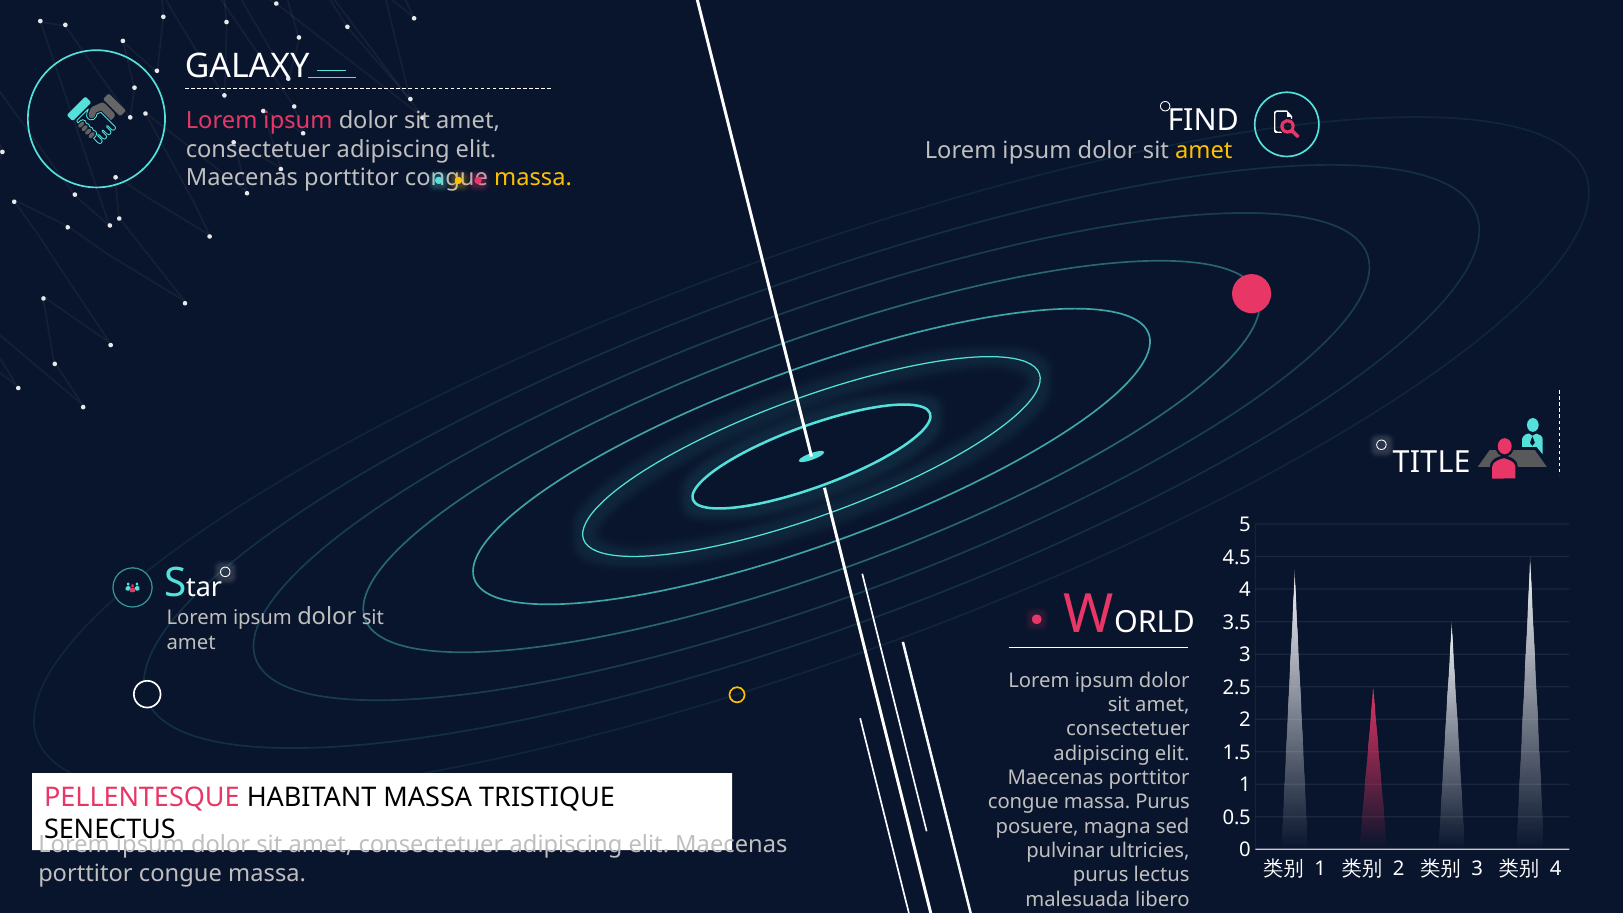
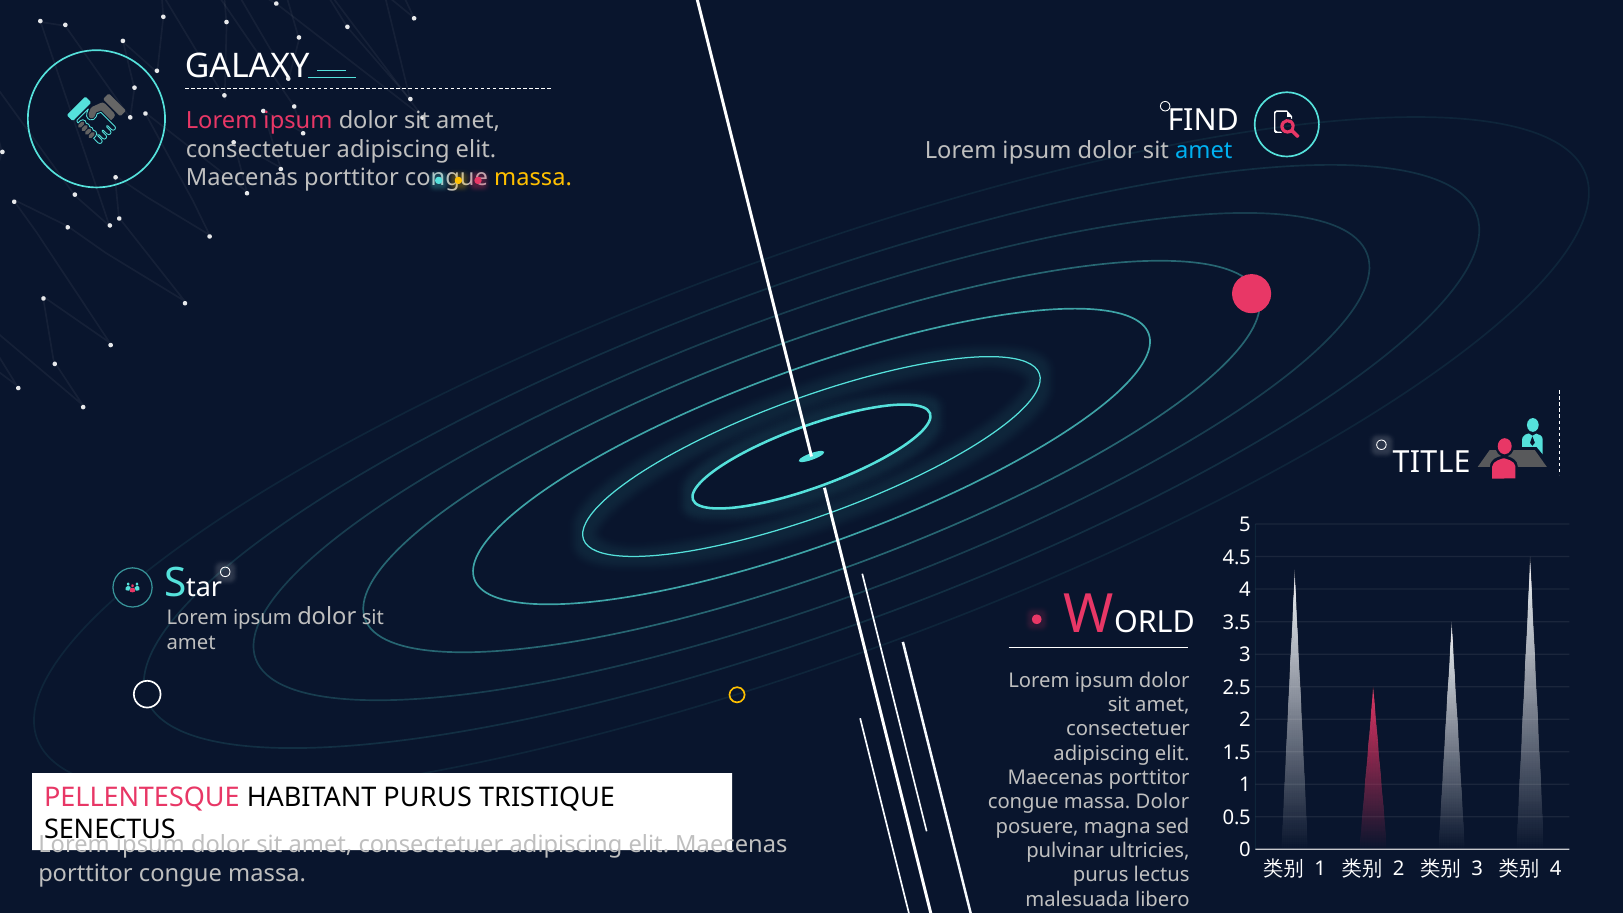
amet at (1204, 151) colour: yellow -> light blue
HABITANT MASSA: MASSA -> PURUS
massa Purus: Purus -> Dolor
